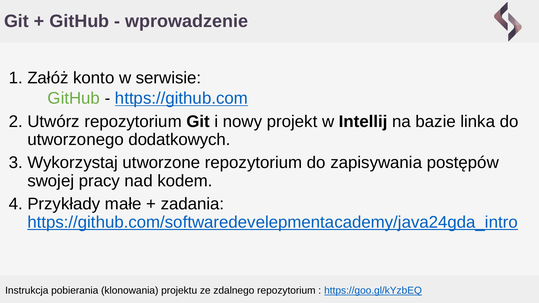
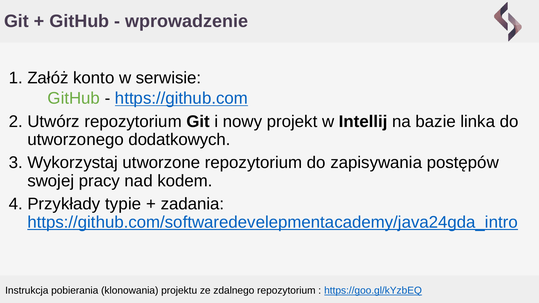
małe: małe -> typie
